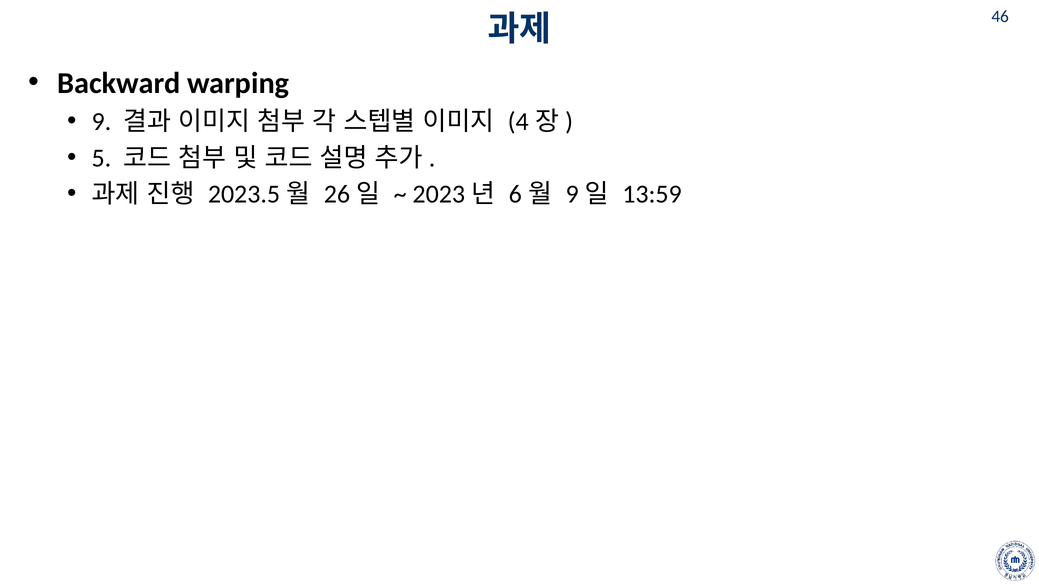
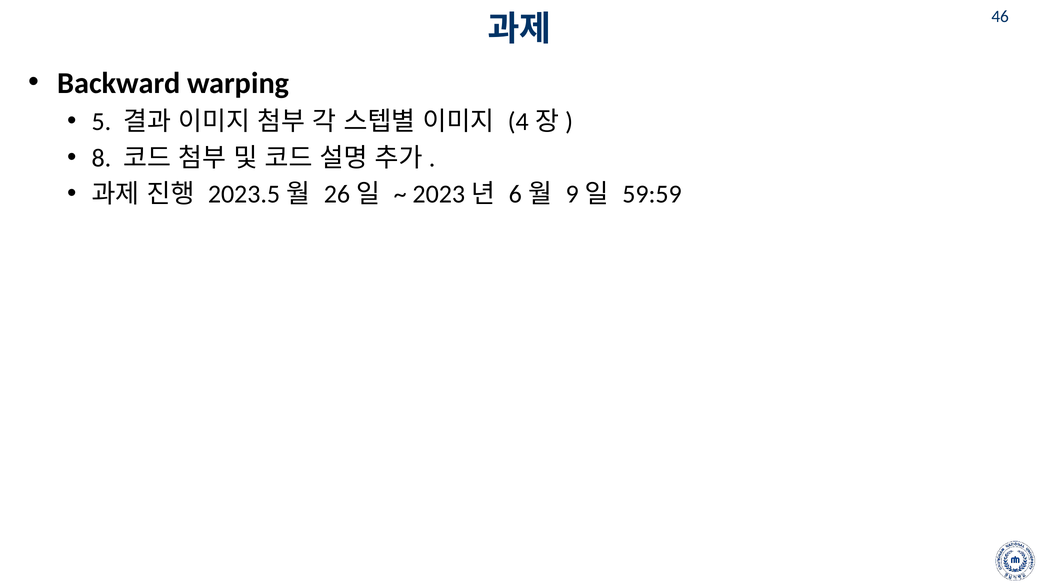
9: 9 -> 5
5: 5 -> 8
13:59: 13:59 -> 59:59
